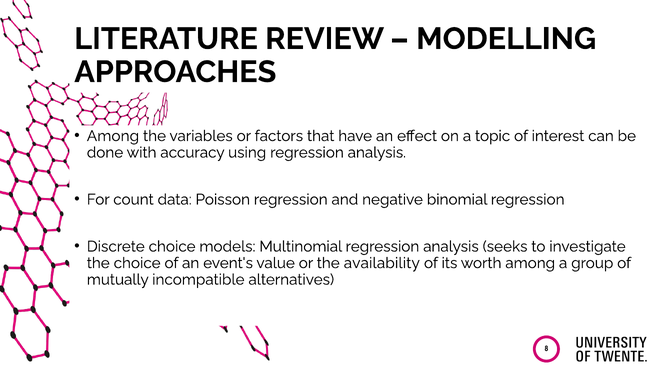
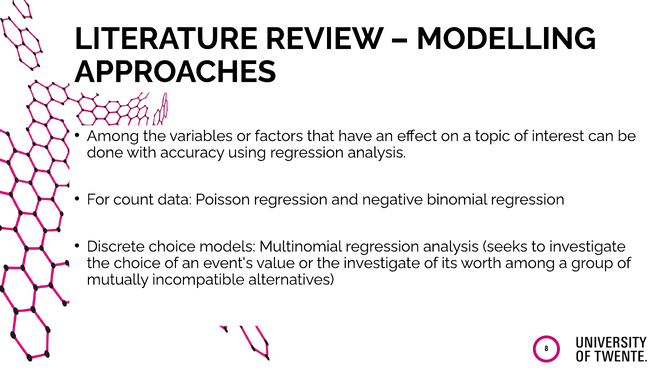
the availability: availability -> investigate
